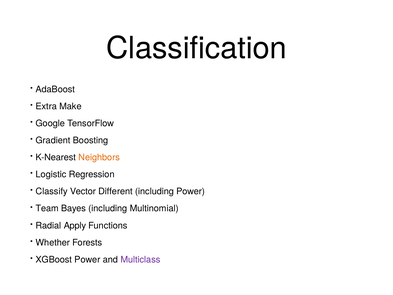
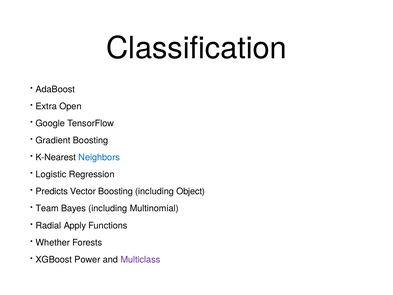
Make: Make -> Open
Neighbors colour: orange -> blue
Classify: Classify -> Predicts
Vector Different: Different -> Boosting
including Power: Power -> Object
